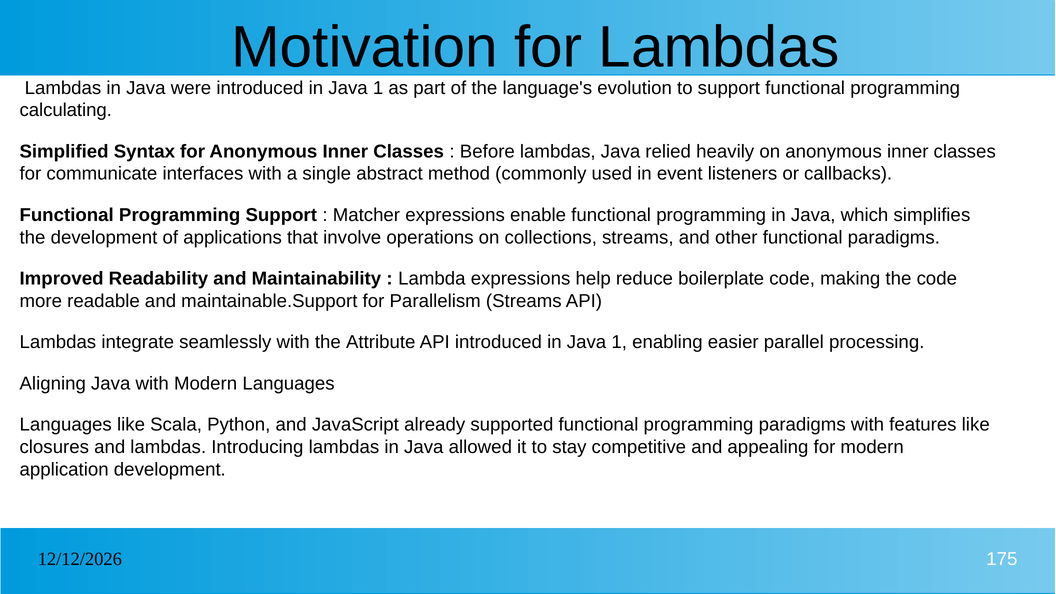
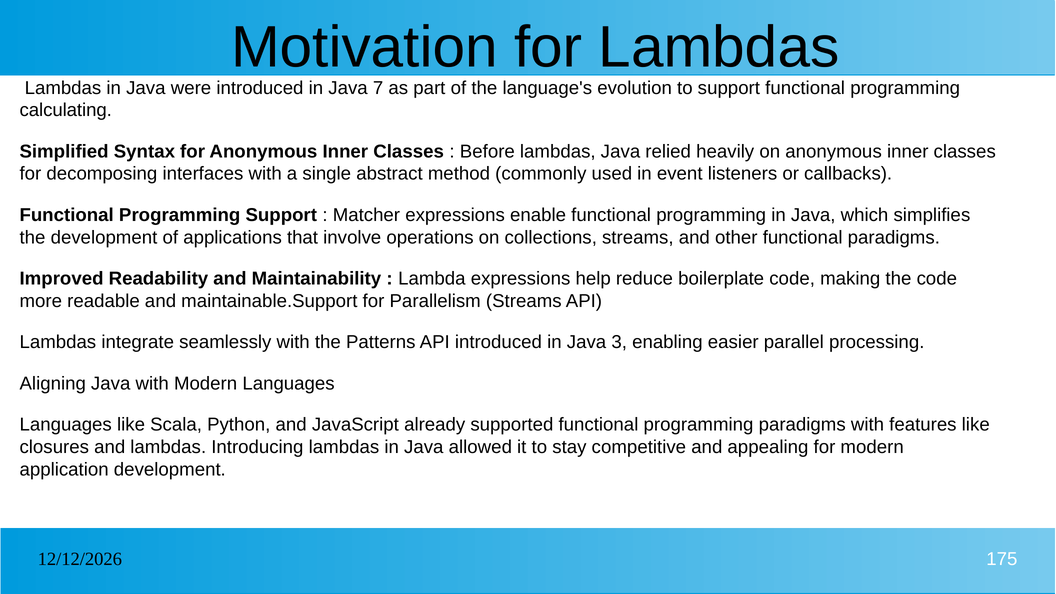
1 at (378, 88): 1 -> 7
communicate: communicate -> decomposing
Attribute: Attribute -> Patterns
1 at (619, 342): 1 -> 3
